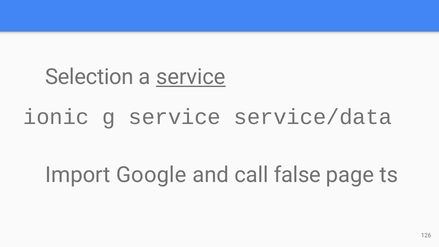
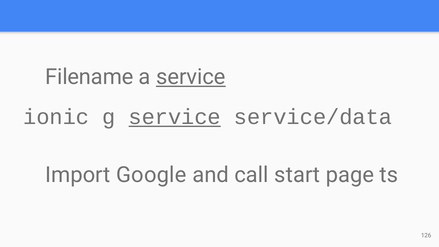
Selection: Selection -> Filename
service at (175, 117) underline: none -> present
false: false -> start
